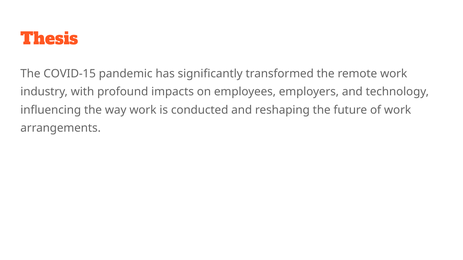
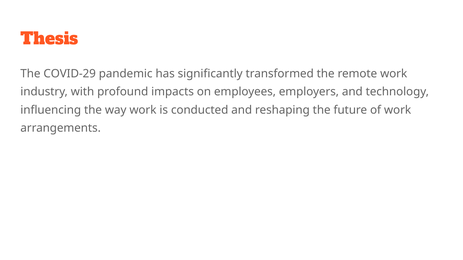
COVID-15: COVID-15 -> COVID-29
